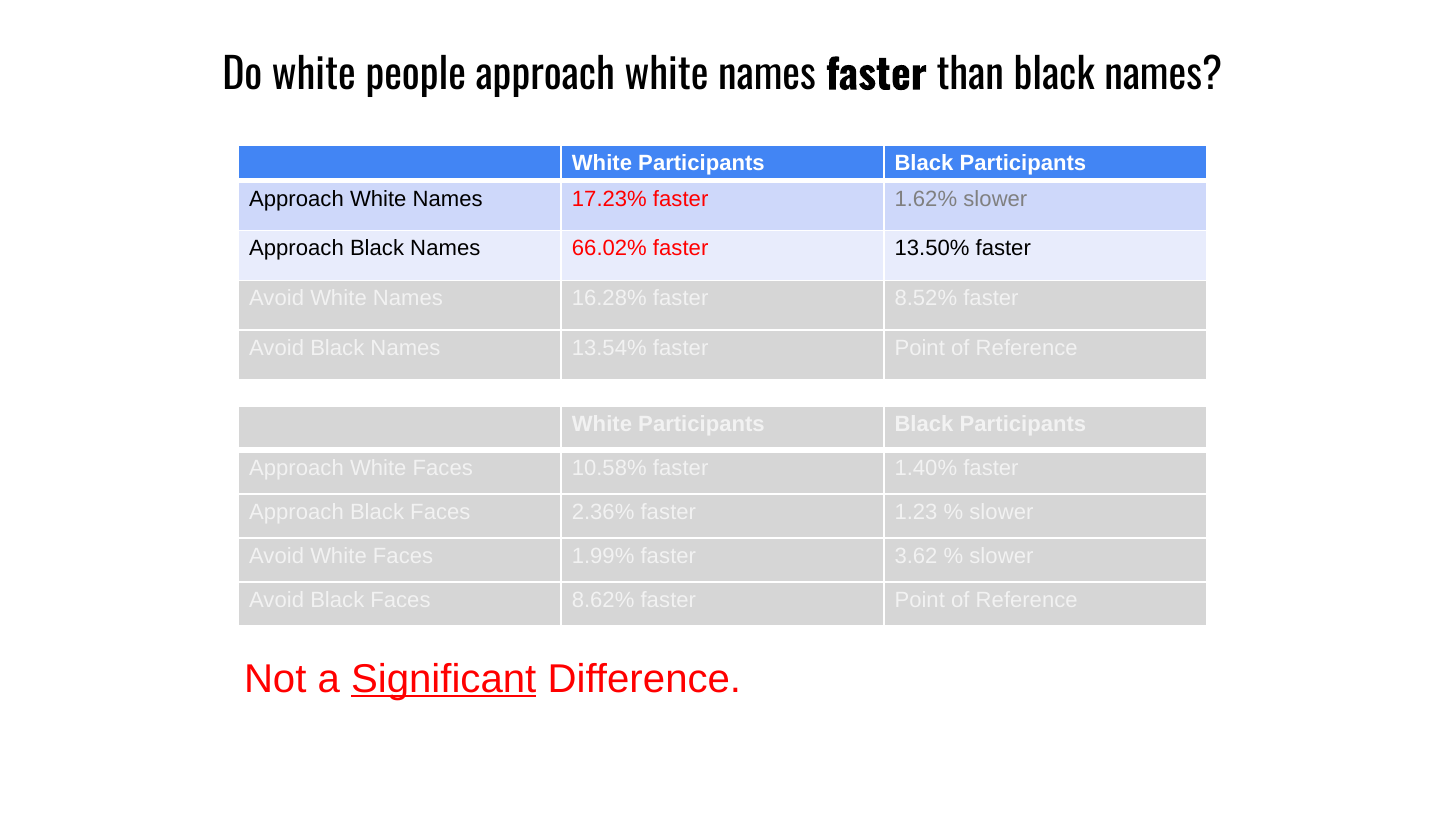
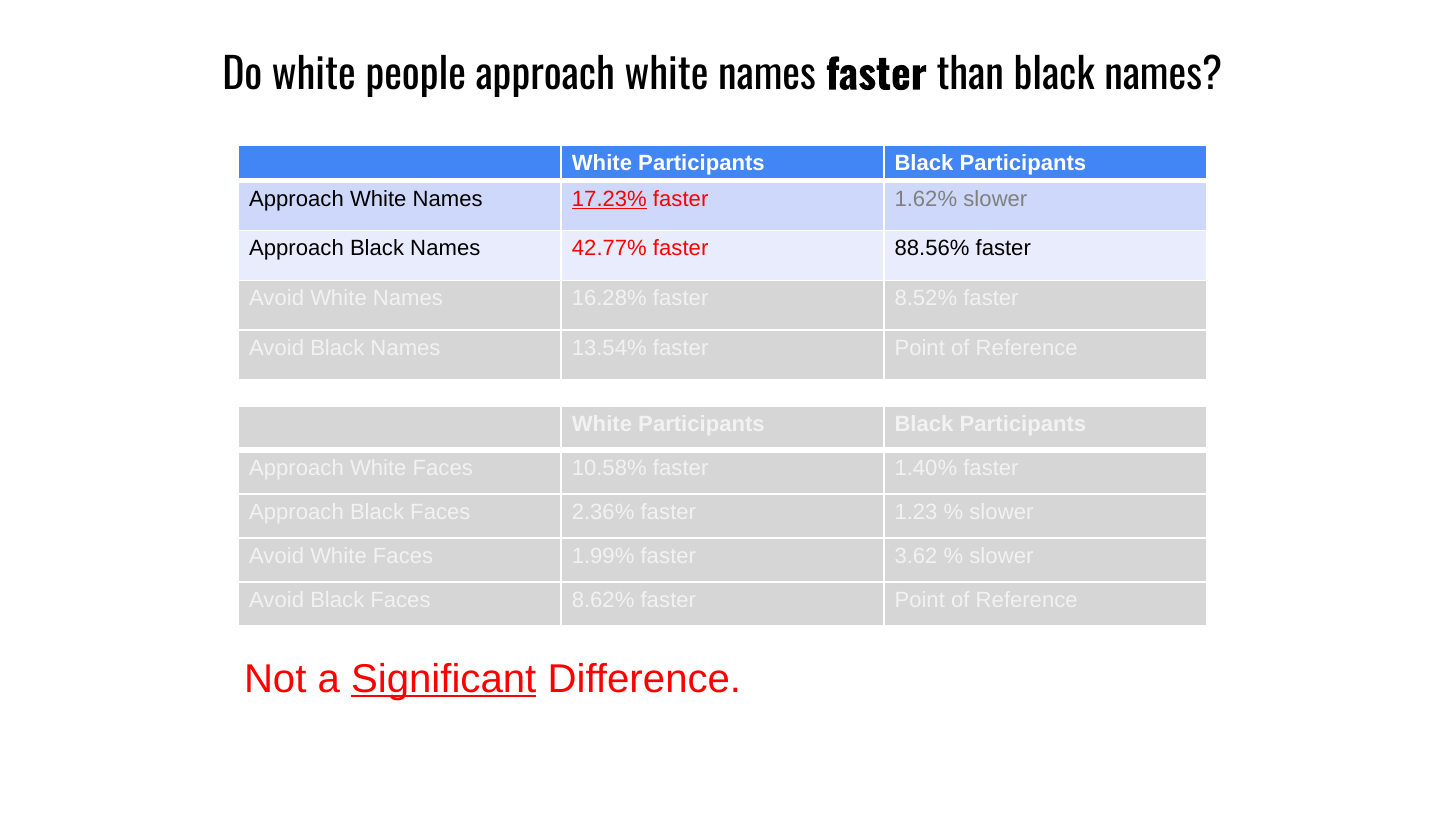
17.23% underline: none -> present
66.02%: 66.02% -> 42.77%
13.50%: 13.50% -> 88.56%
